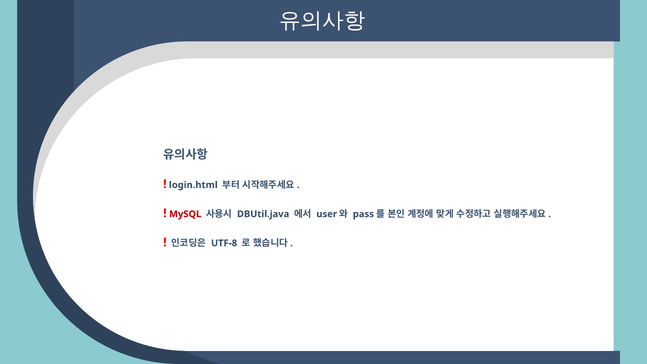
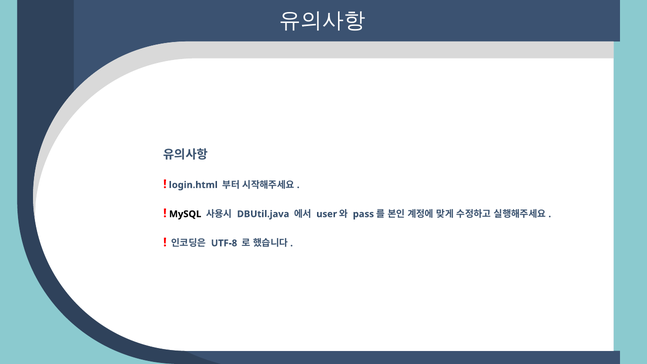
MySQL colour: red -> black
